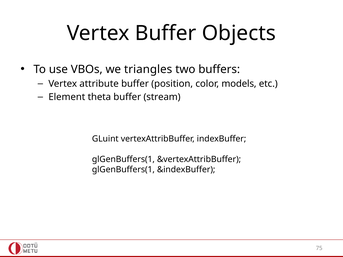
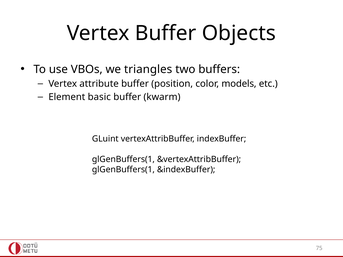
theta: theta -> basic
stream: stream -> kwarm
